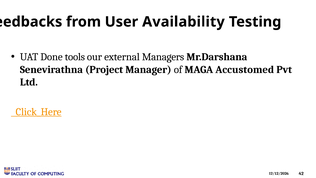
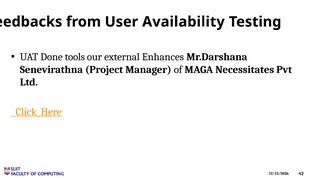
Managers: Managers -> Enhances
Accustomed: Accustomed -> Necessitates
